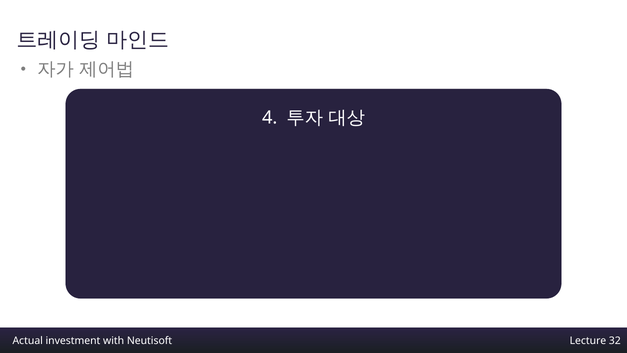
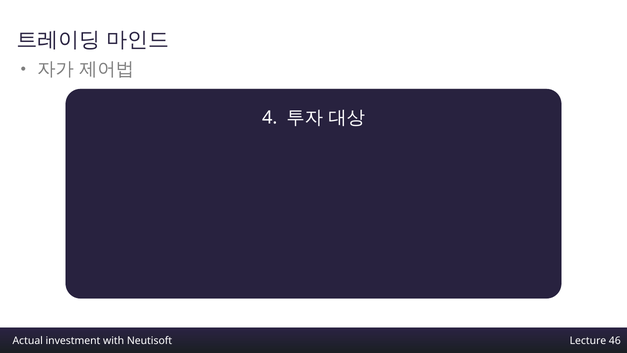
32: 32 -> 46
